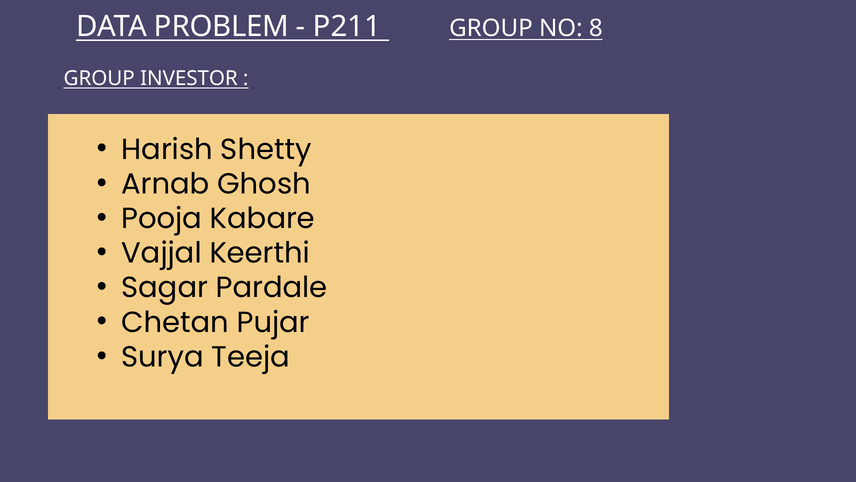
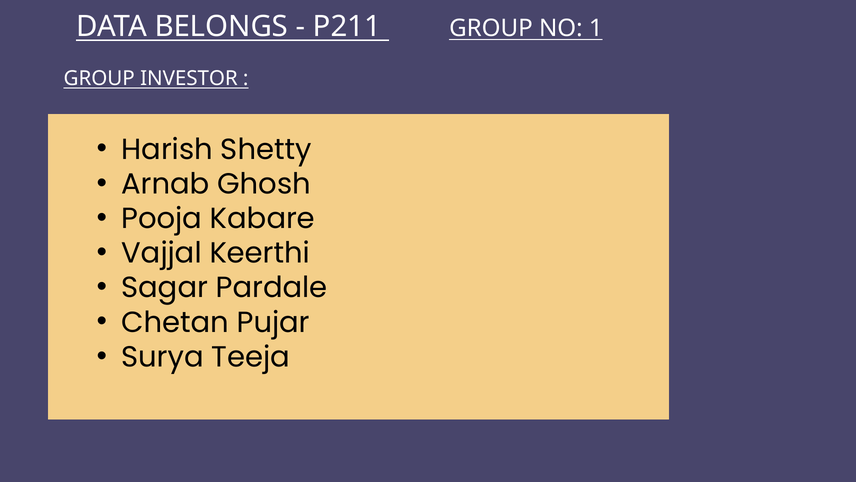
PROBLEM: PROBLEM -> BELONGS
8: 8 -> 1
